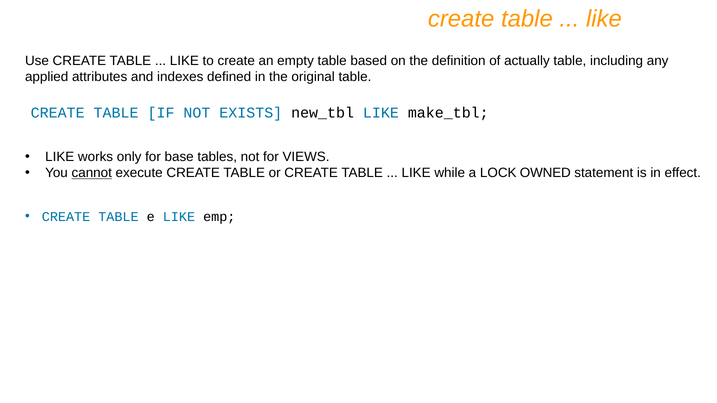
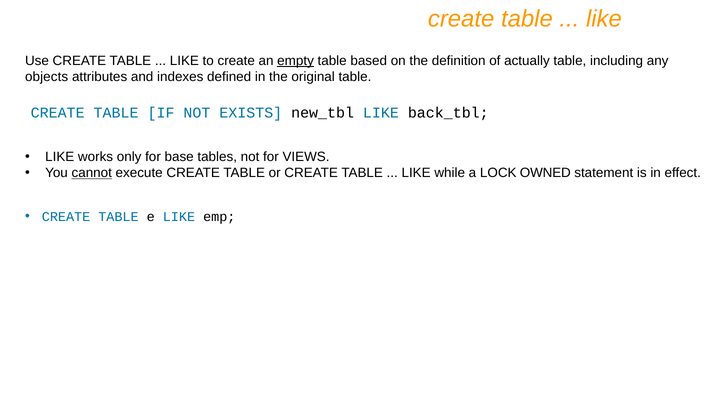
empty underline: none -> present
applied: applied -> objects
make_tbl: make_tbl -> back_tbl
